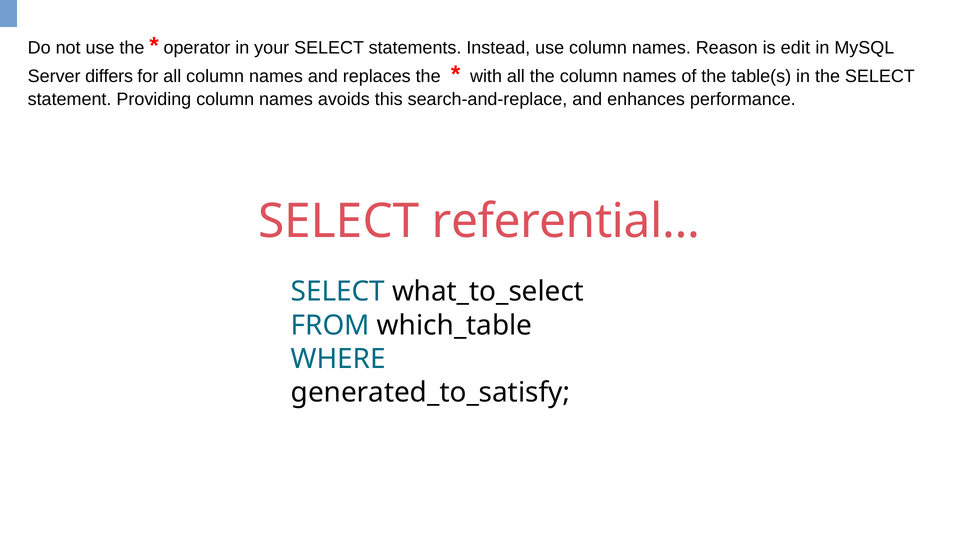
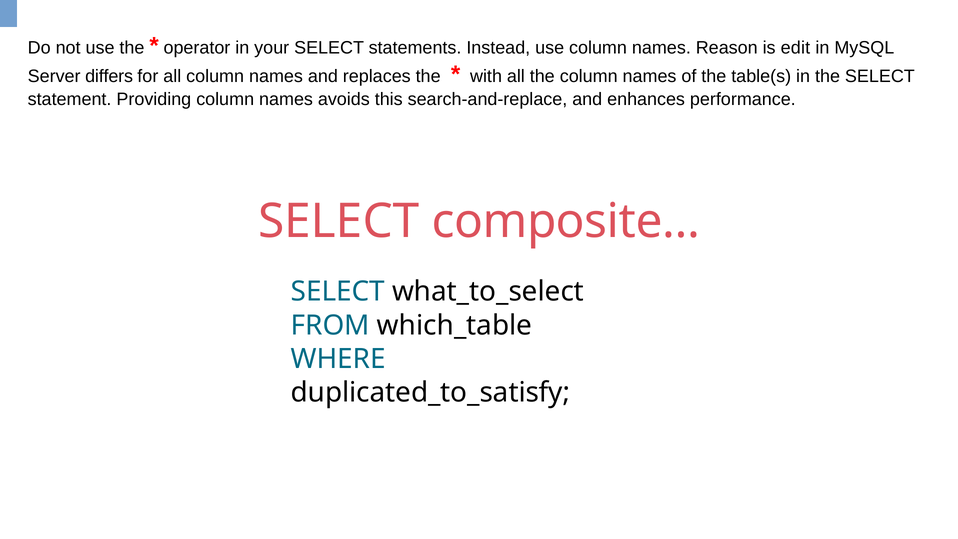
referential…: referential… -> composite…
generated_to_satisfy: generated_to_satisfy -> duplicated_to_satisfy
